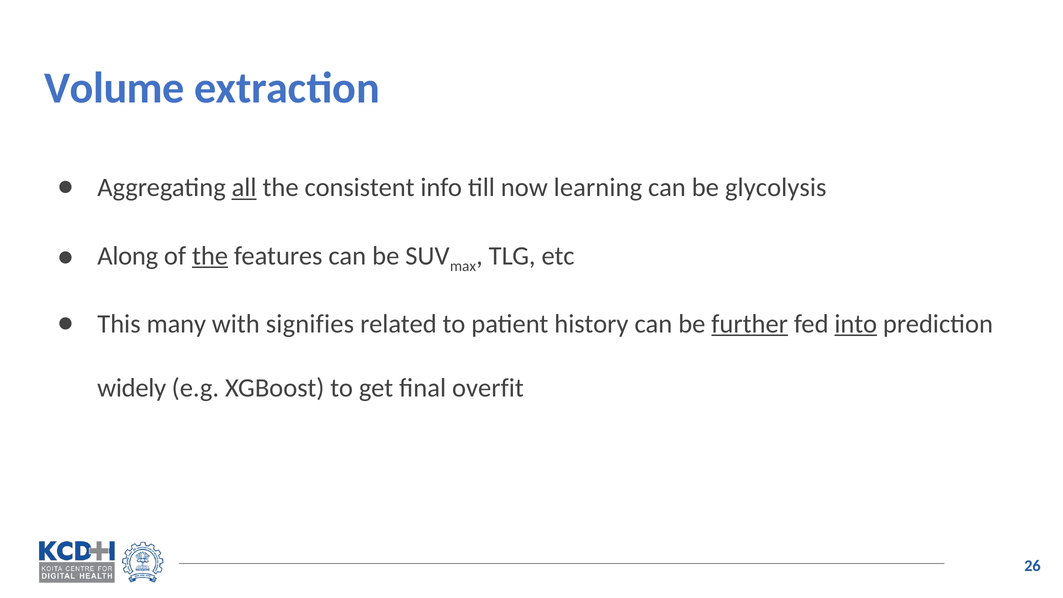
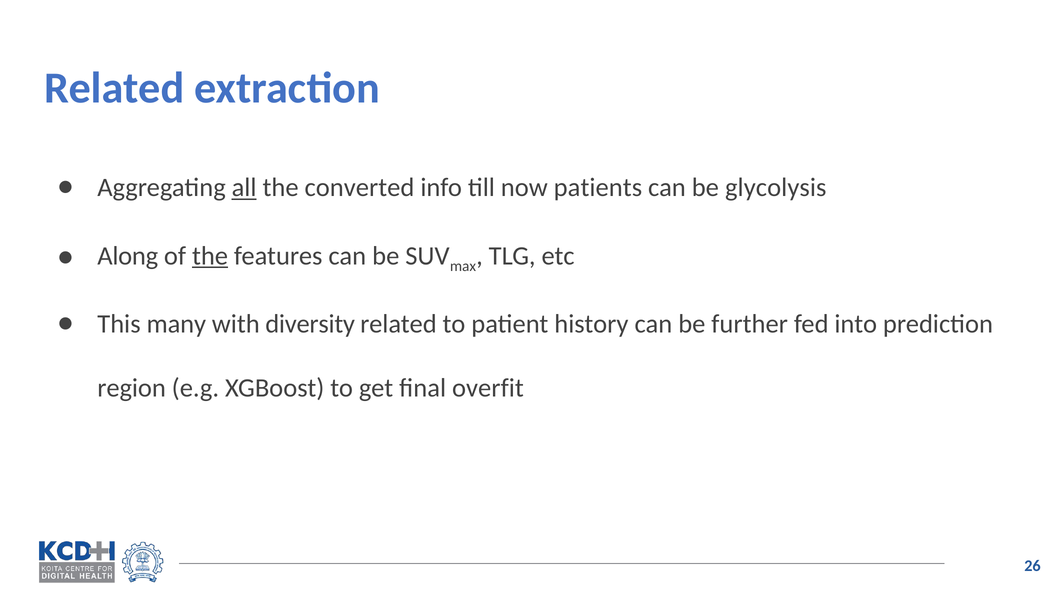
Volume at (114, 88): Volume -> Related
consistent: consistent -> converted
learning: learning -> patients
signifies: signifies -> diversity
further underline: present -> none
into underline: present -> none
widely: widely -> region
